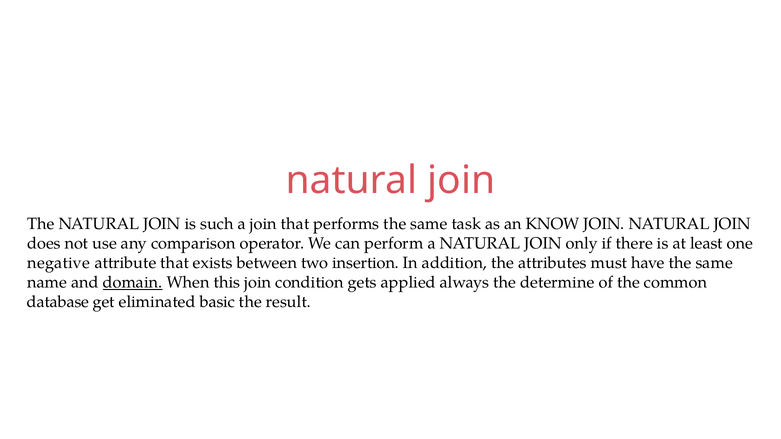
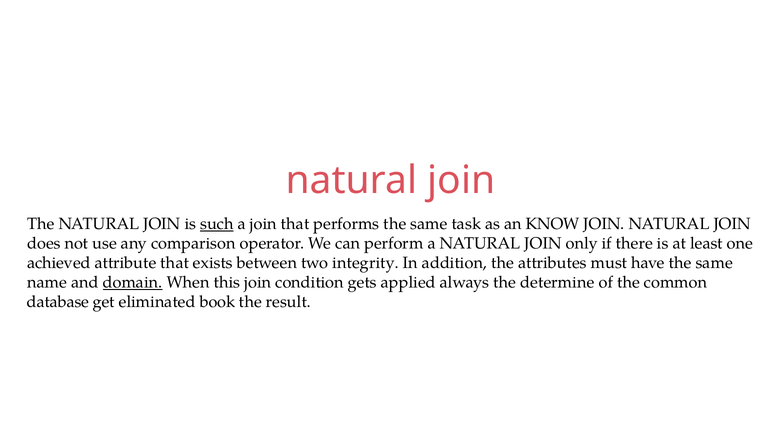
such underline: none -> present
negative: negative -> achieved
insertion: insertion -> integrity
basic: basic -> book
